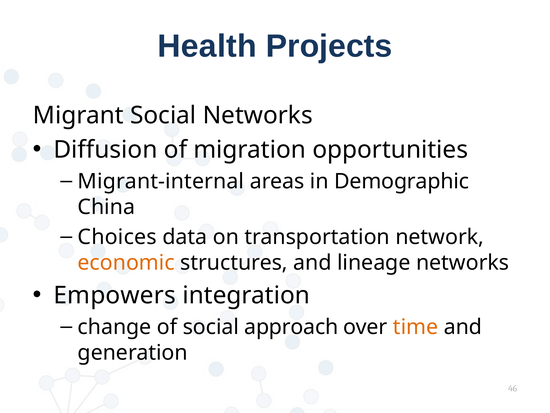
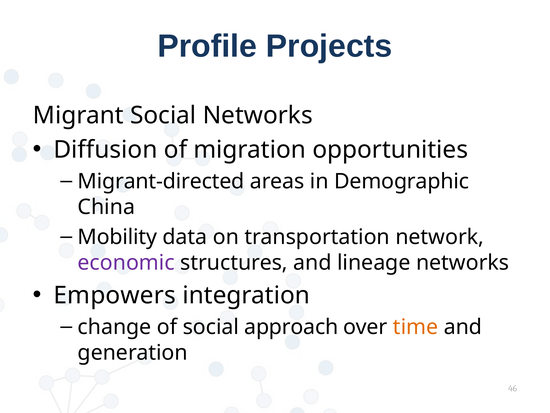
Health: Health -> Profile
Migrant-internal: Migrant-internal -> Migrant-directed
Choices: Choices -> Mobility
economic colour: orange -> purple
